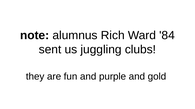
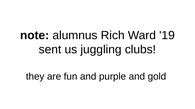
84: 84 -> 19
